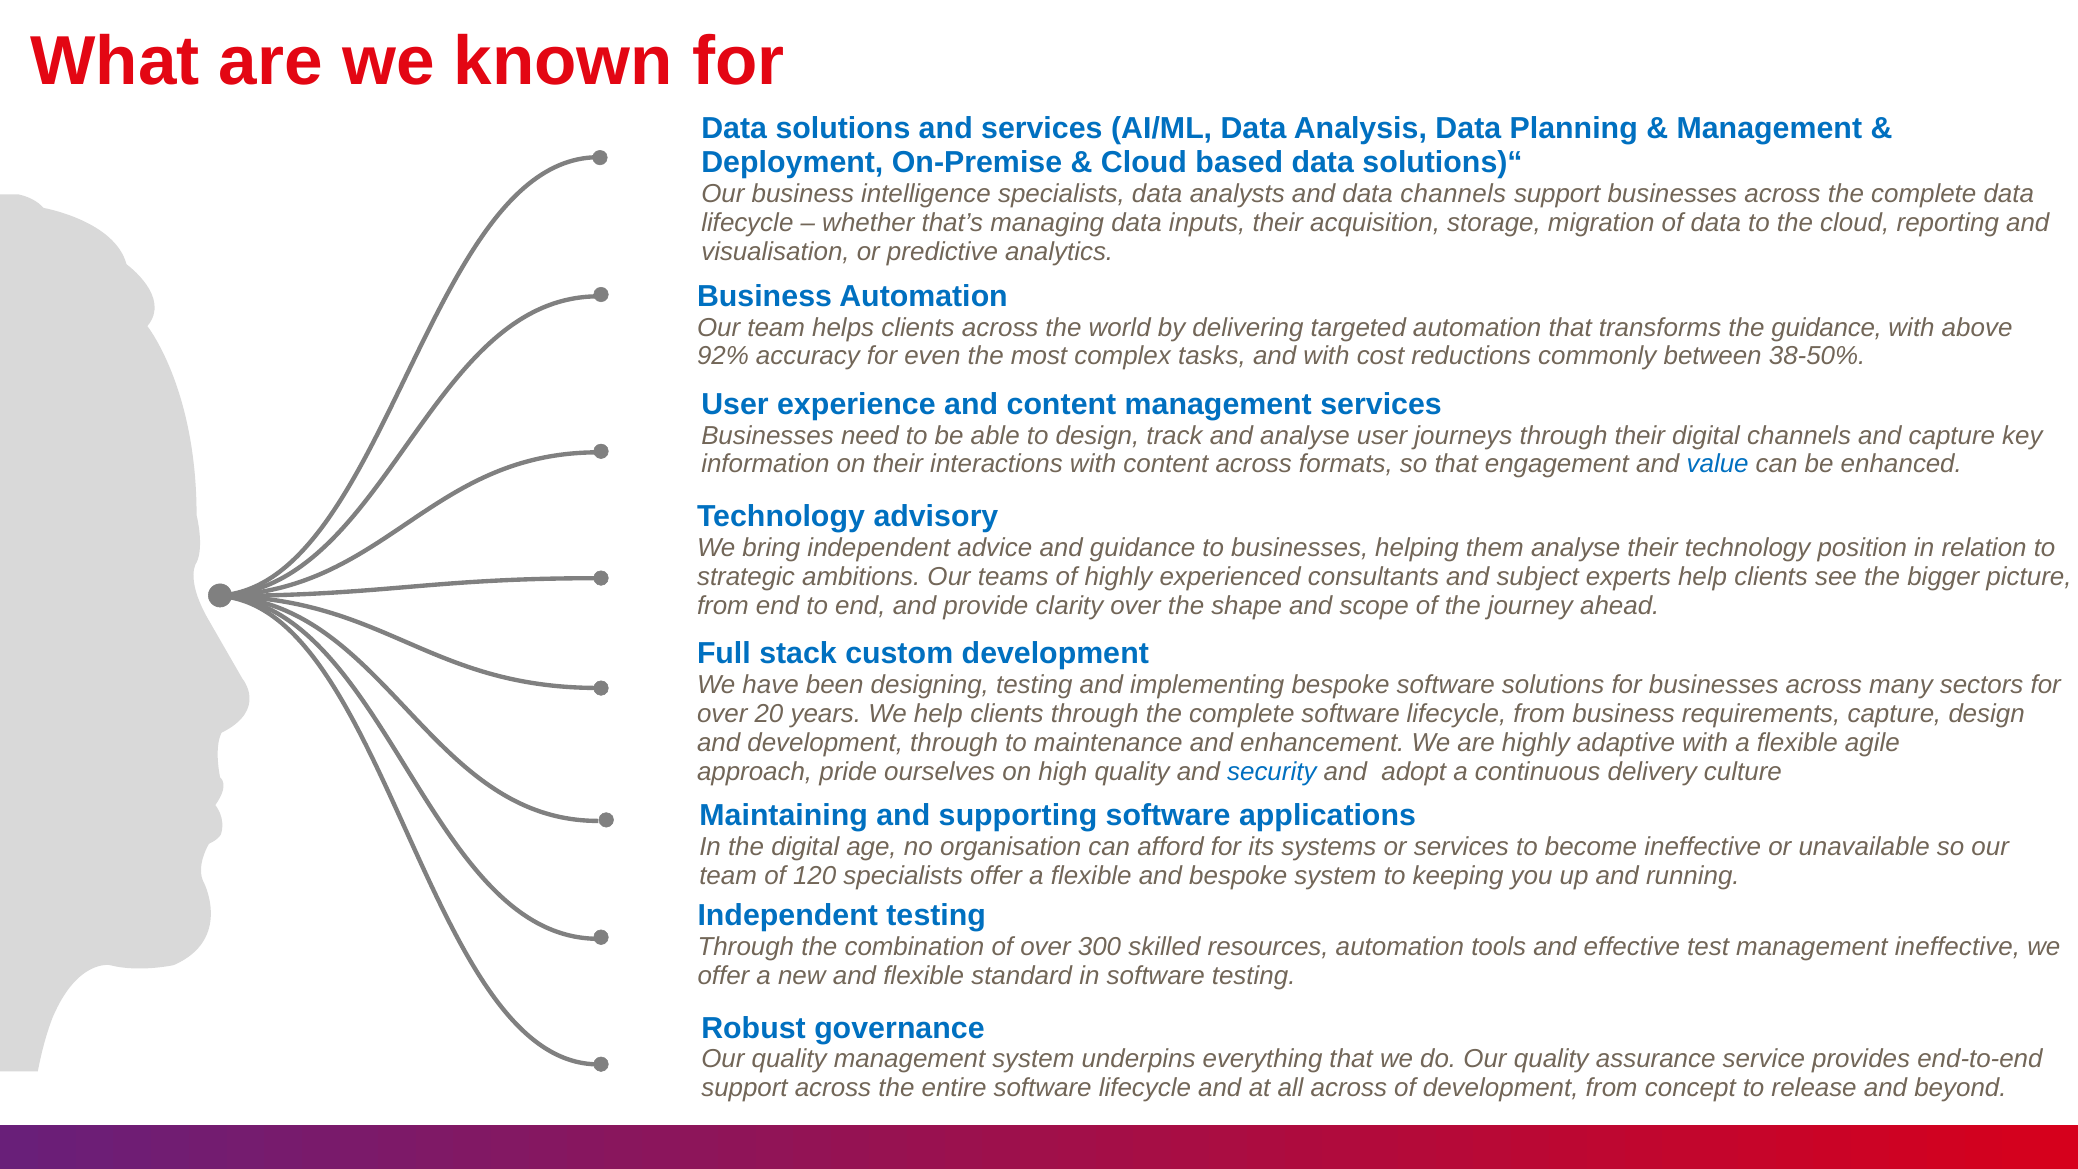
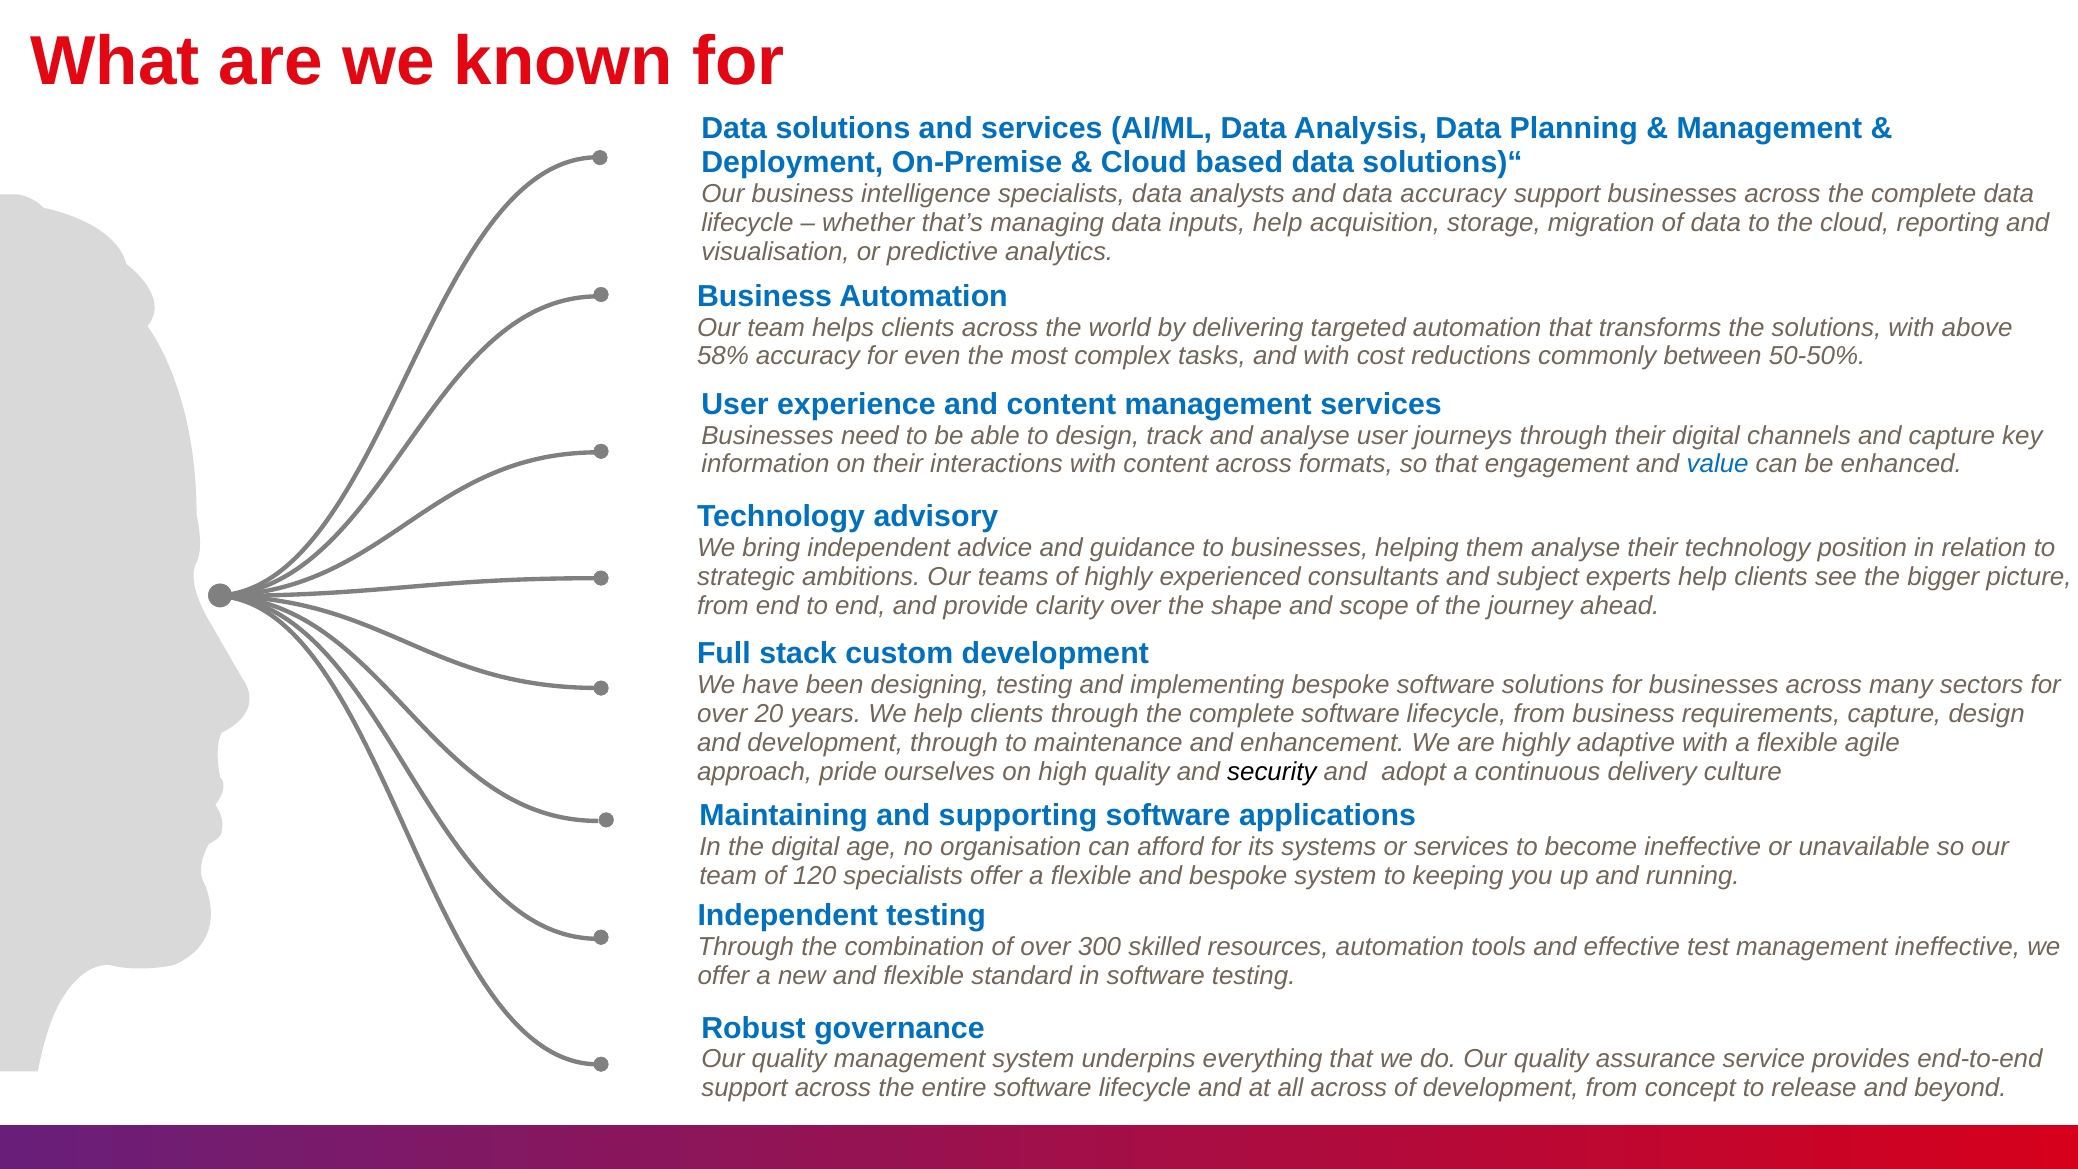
data channels: channels -> accuracy
inputs their: their -> help
the guidance: guidance -> solutions
92%: 92% -> 58%
38-50%: 38-50% -> 50-50%
security colour: blue -> black
